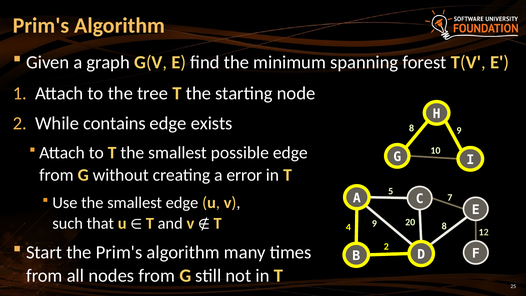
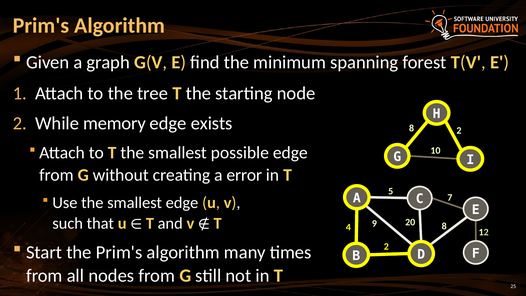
contains: contains -> memory
8 9: 9 -> 2
